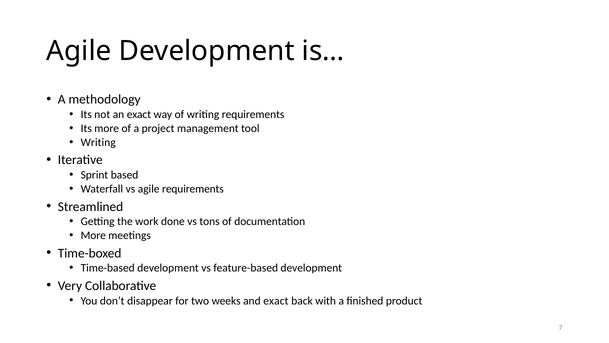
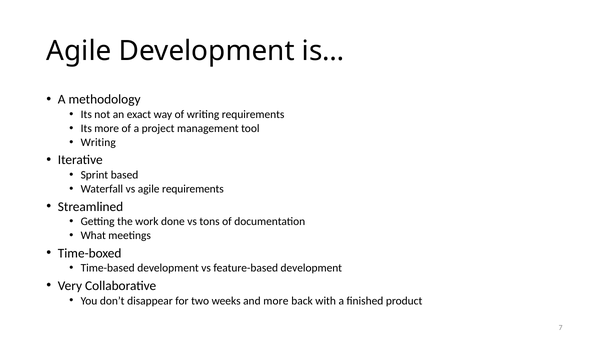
More at (93, 235): More -> What
and exact: exact -> more
